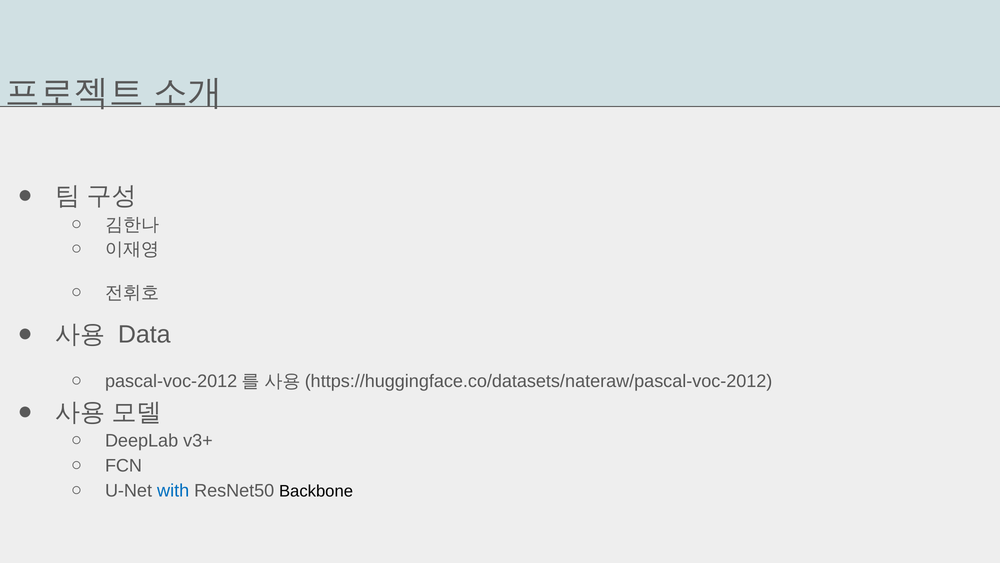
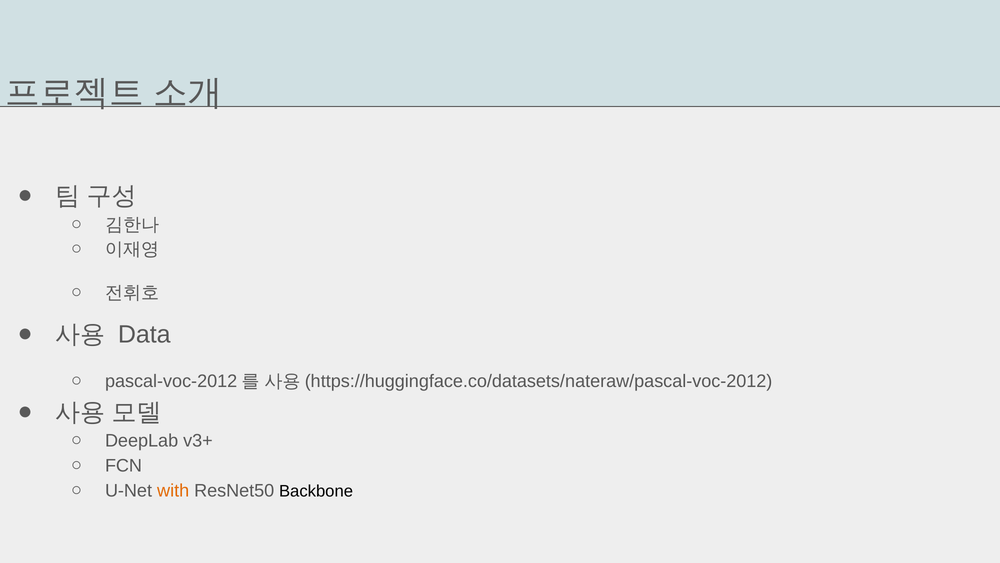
with colour: blue -> orange
